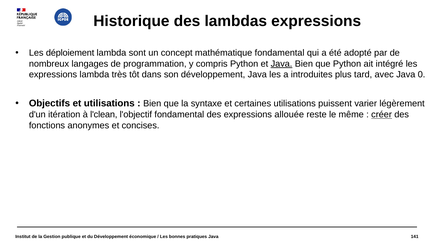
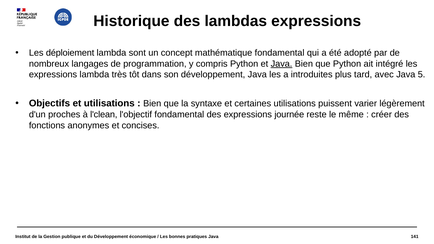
0: 0 -> 5
itération: itération -> proches
allouée: allouée -> journée
créer underline: present -> none
